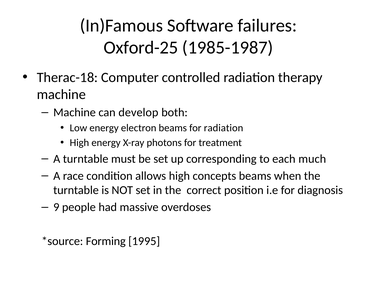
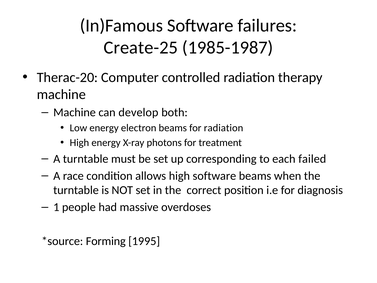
Oxford-25: Oxford-25 -> Create-25
Therac-18: Therac-18 -> Therac-20
much: much -> failed
high concepts: concepts -> software
9: 9 -> 1
